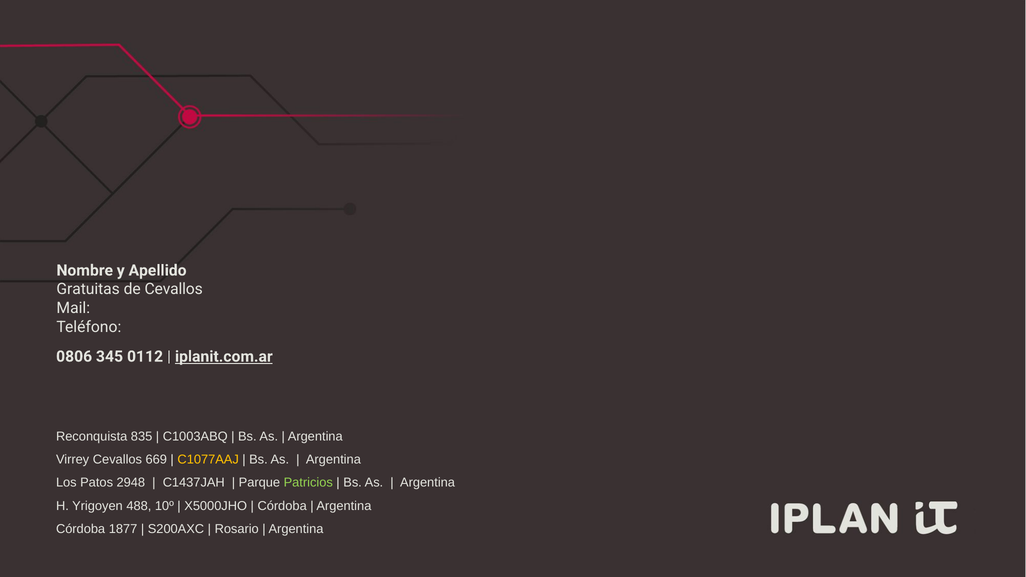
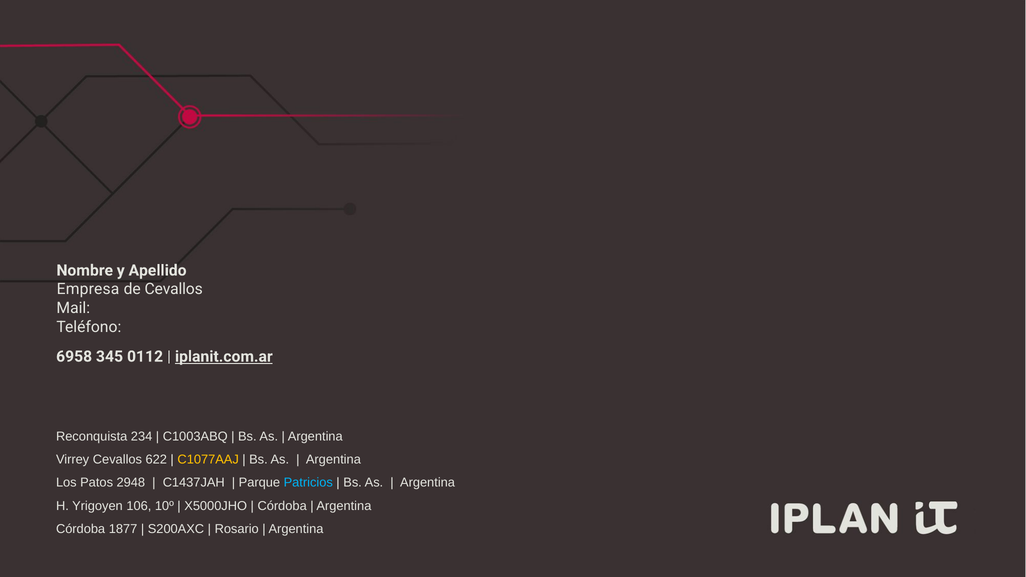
Gratuitas: Gratuitas -> Empresa
0806: 0806 -> 6958
835: 835 -> 234
669: 669 -> 622
Patricios colour: light green -> light blue
488: 488 -> 106
